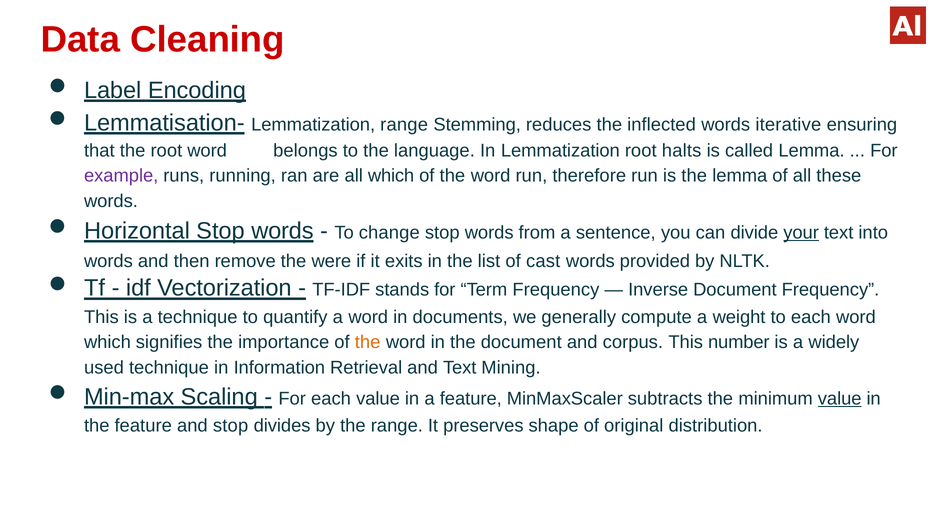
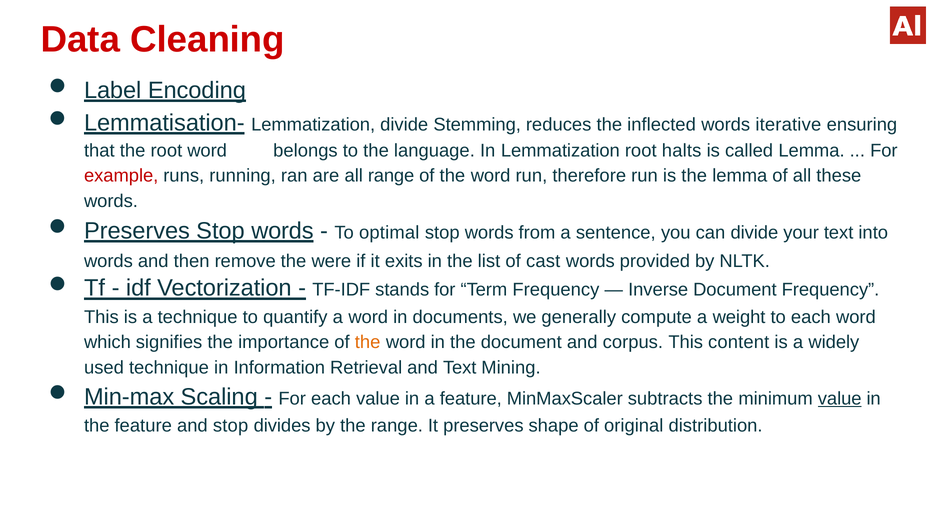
Lemmatization range: range -> divide
example colour: purple -> red
all which: which -> range
Horizontal at (137, 231): Horizontal -> Preserves
change: change -> optimal
your underline: present -> none
number: number -> content
